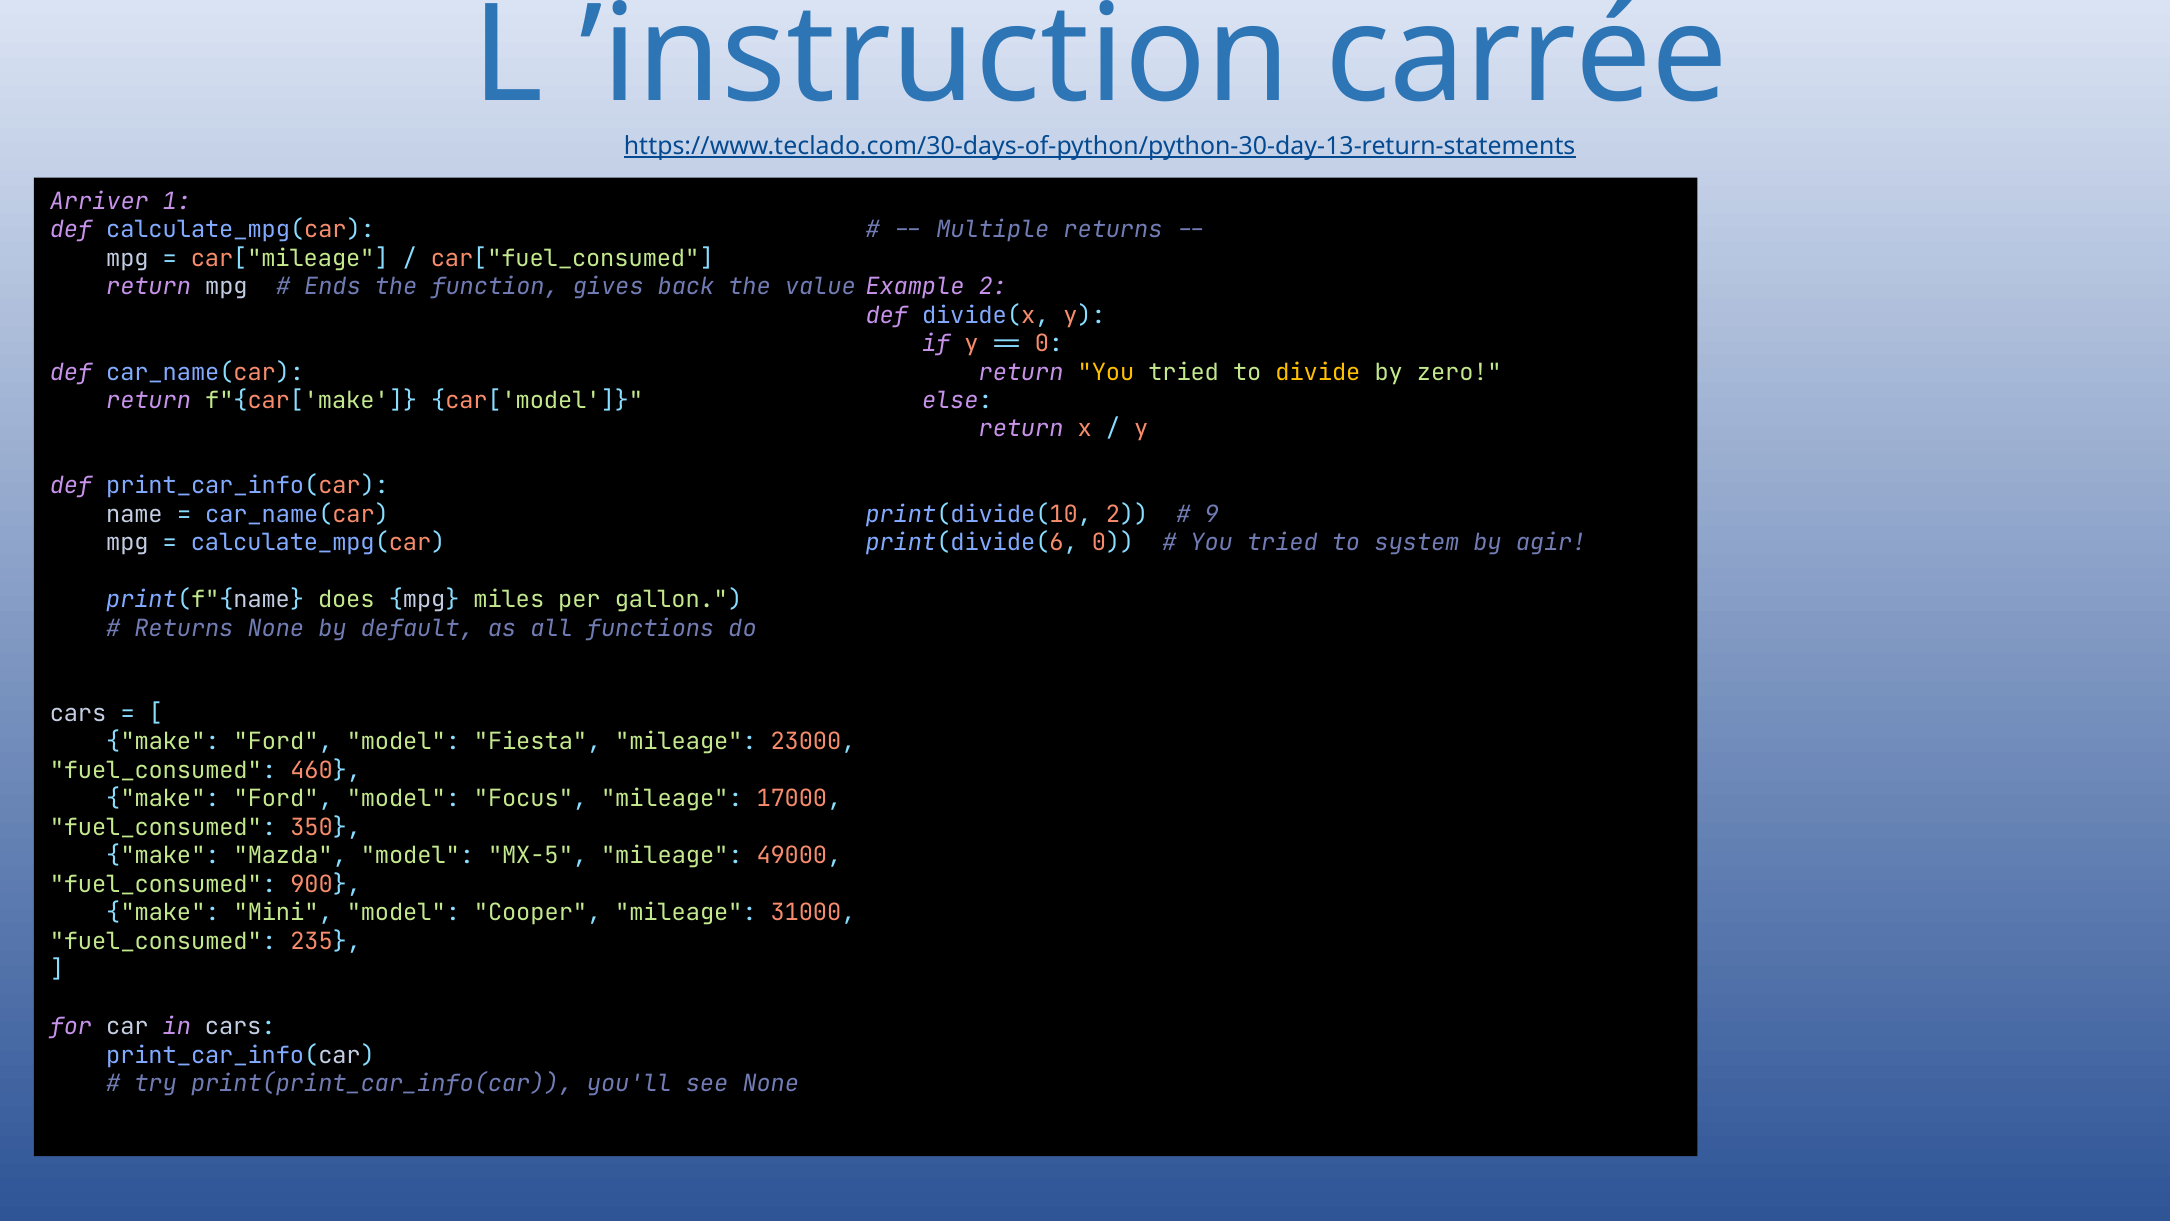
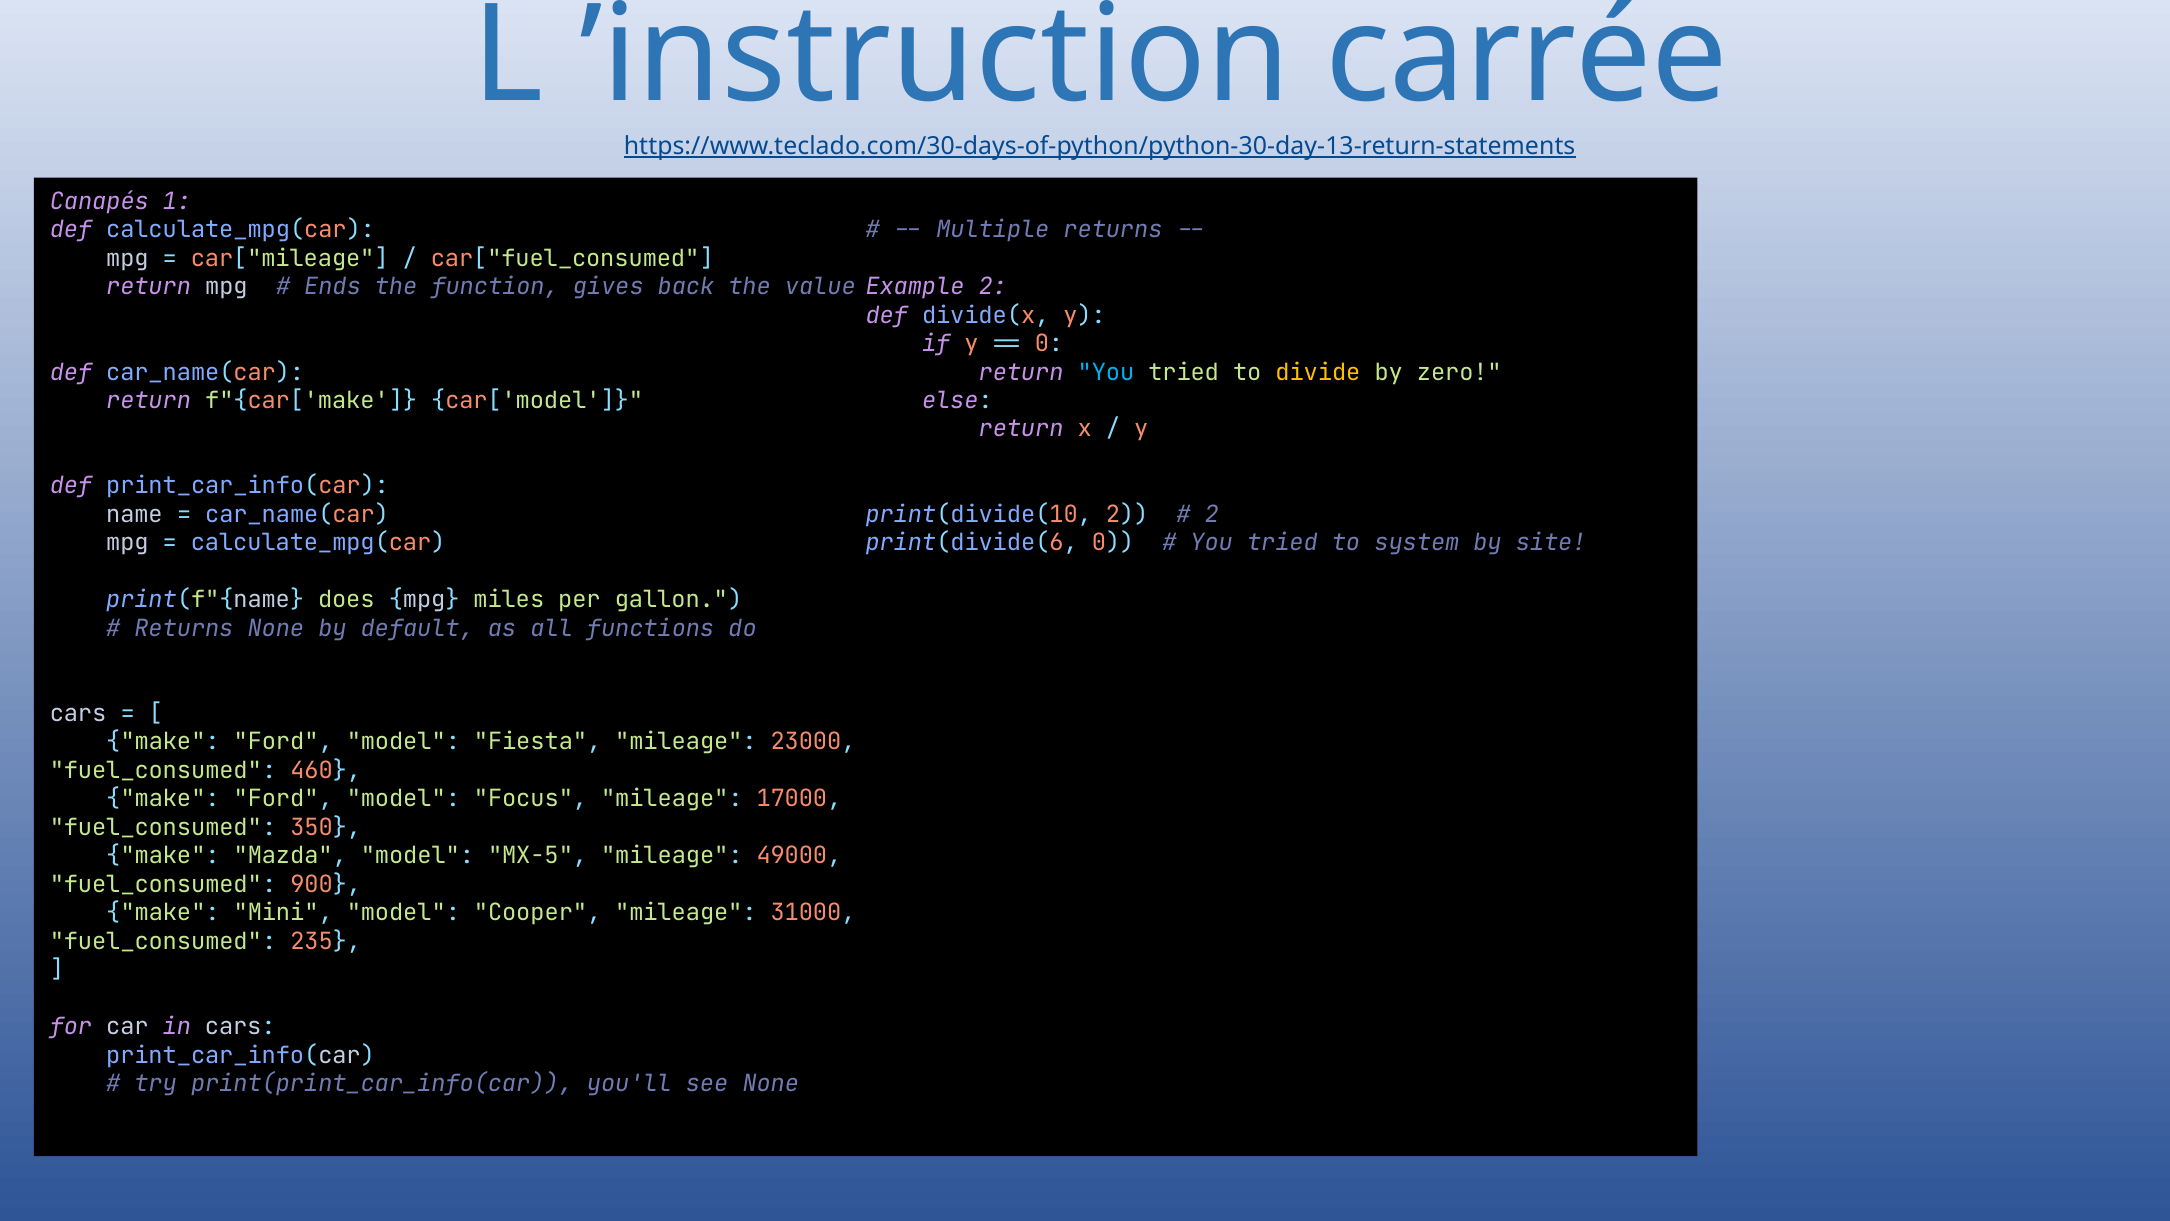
Arriver: Arriver -> Canapés
You at (1106, 372) colour: yellow -> light blue
9 at (1212, 514): 9 -> 2
agir: agir -> site
